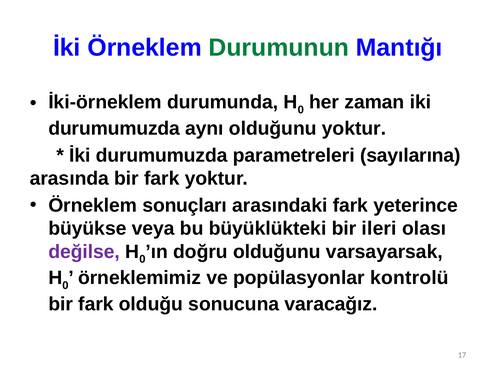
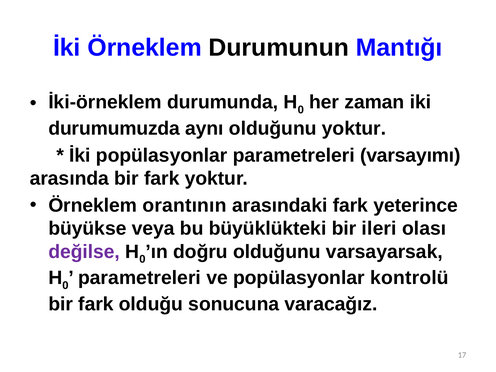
Durumunun colour: green -> black
İki durumumuzda: durumumuzda -> popülasyonlar
sayılarına: sayılarına -> varsayımı
sonuçları: sonuçları -> orantının
örneklemimiz at (140, 278): örneklemimiz -> parametreleri
